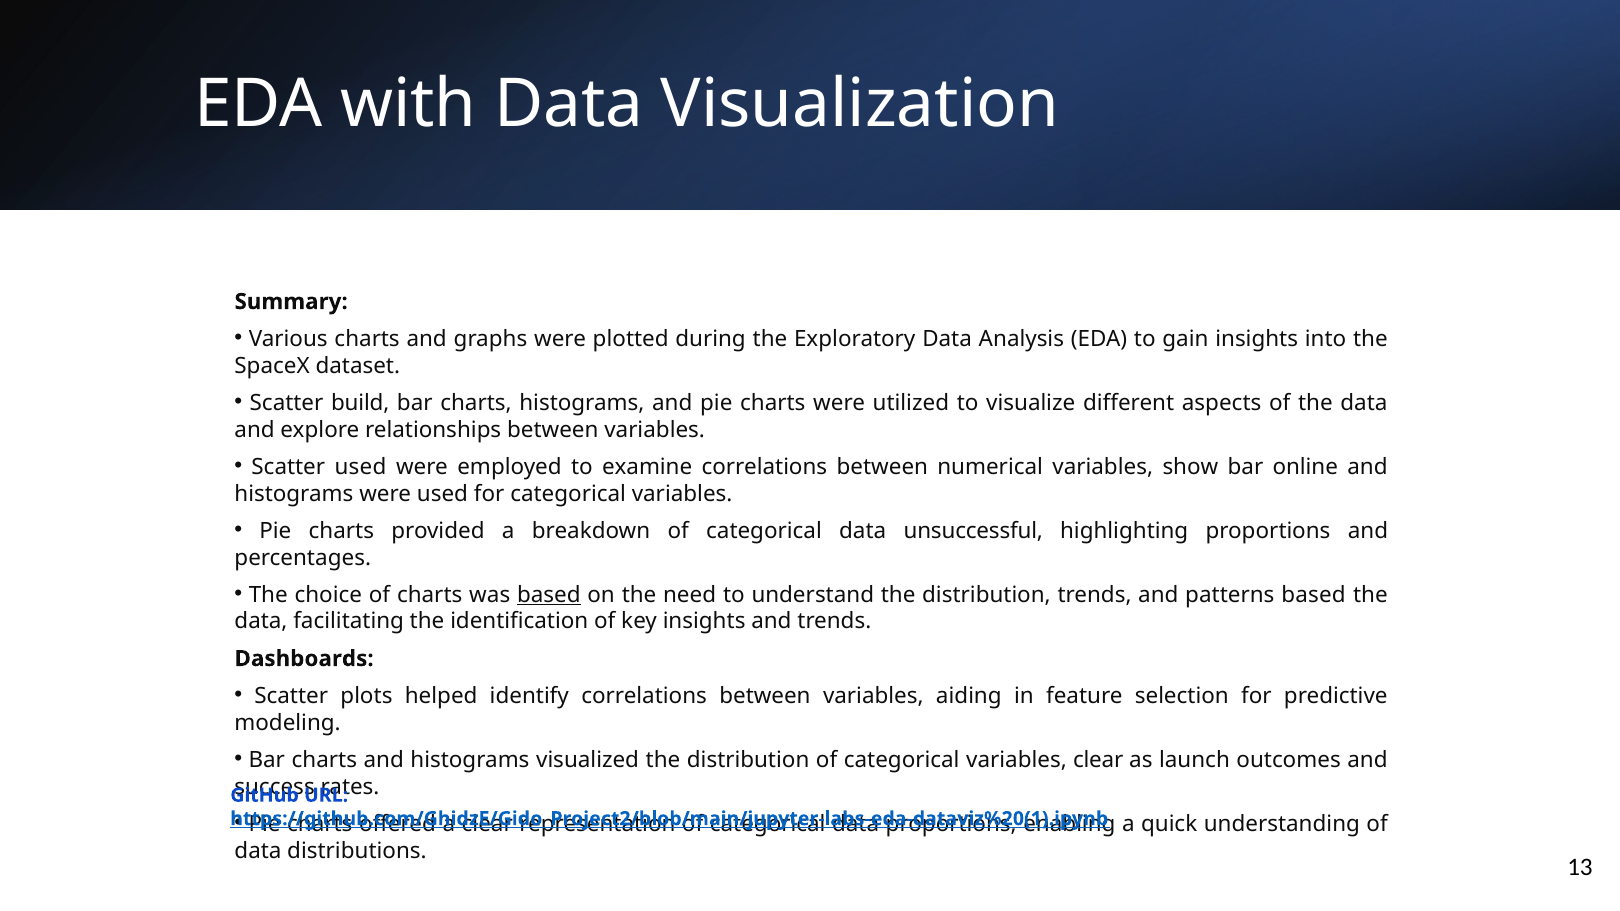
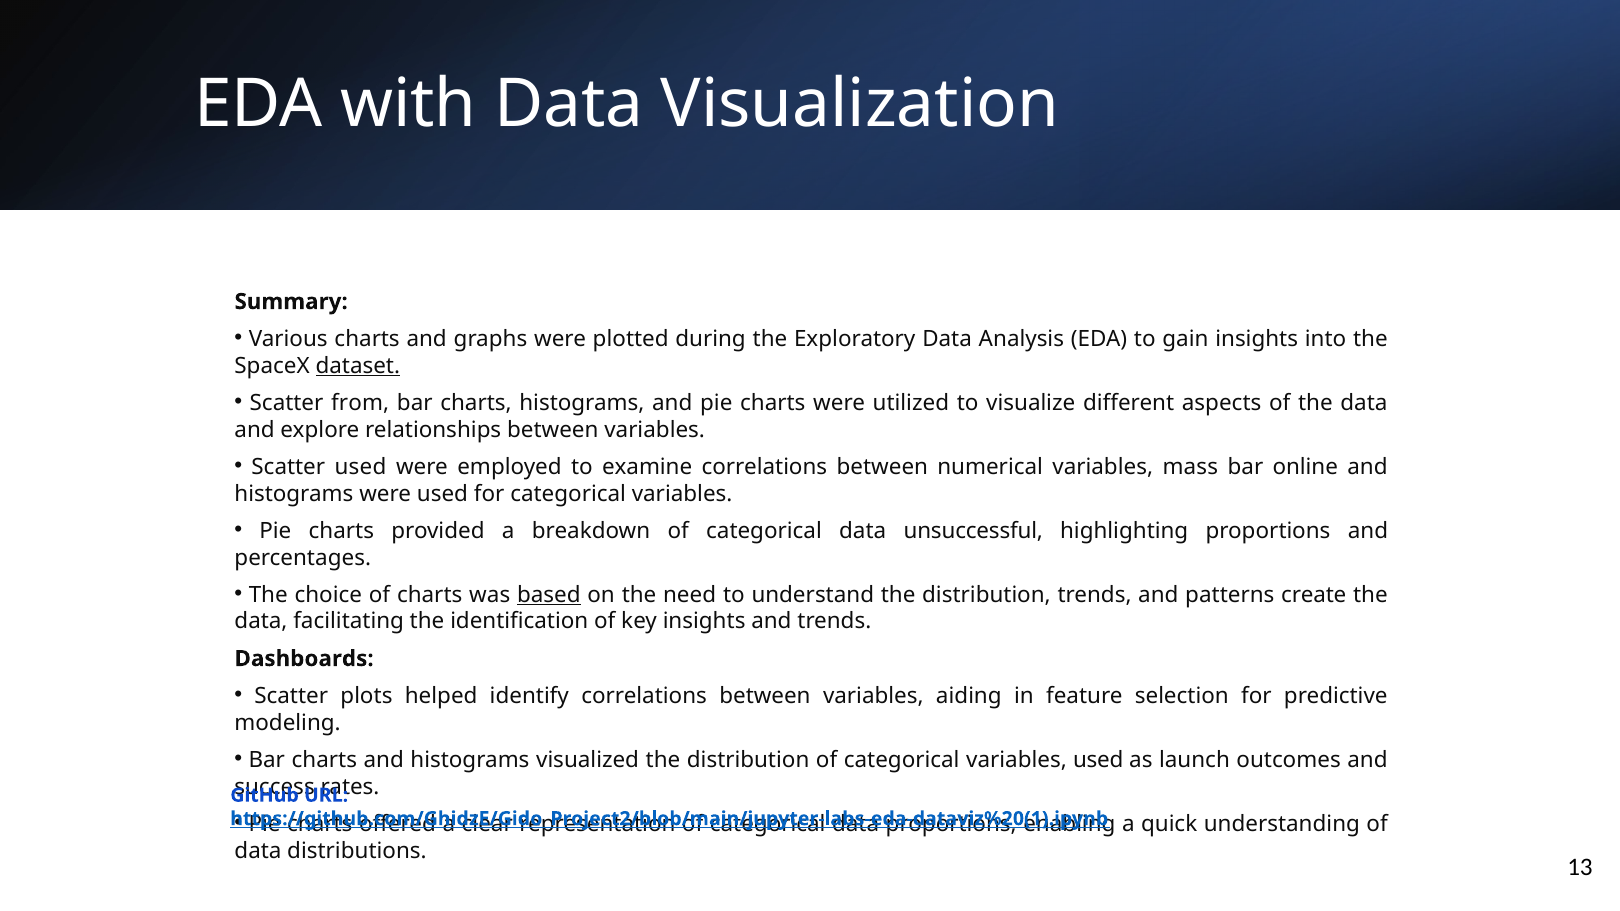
dataset underline: none -> present
build: build -> from
show: show -> mass
patterns based: based -> create
variables clear: clear -> used
